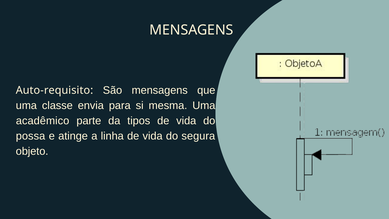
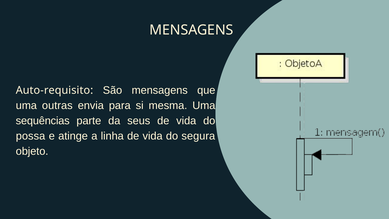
classe: classe -> outras
acadêmico: acadêmico -> sequências
tipos: tipos -> seus
